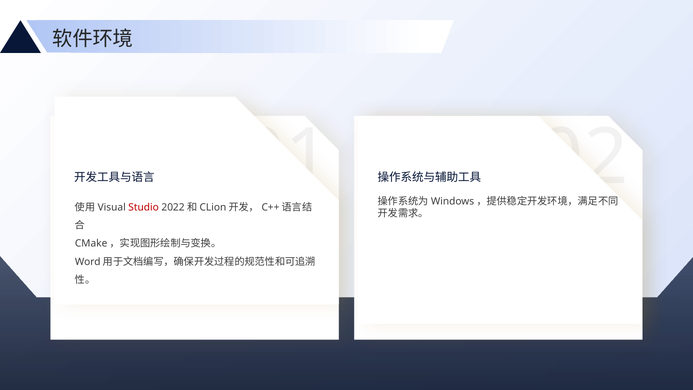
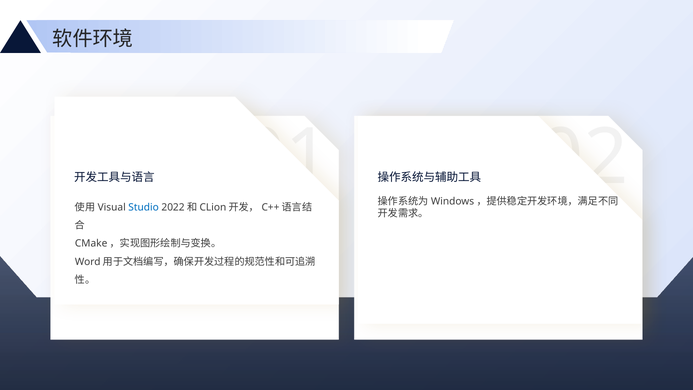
Studio colour: red -> blue
